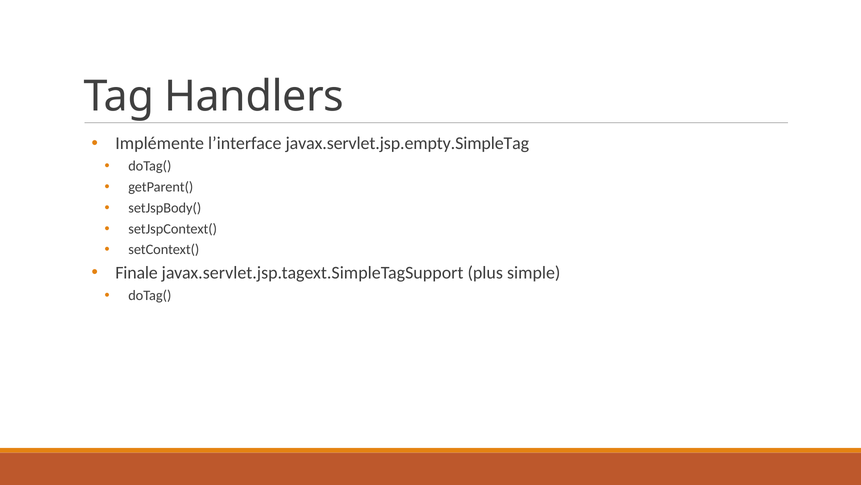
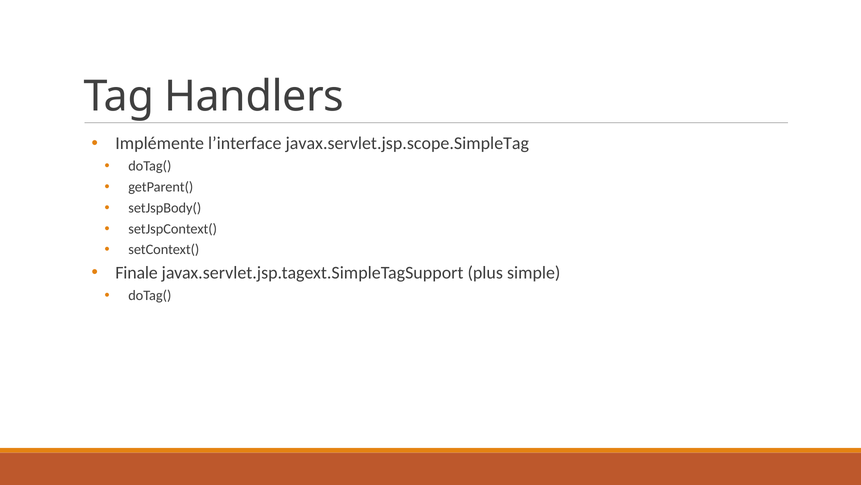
javax.servlet.jsp.empty.SimpleTag: javax.servlet.jsp.empty.SimpleTag -> javax.servlet.jsp.scope.SimpleTag
